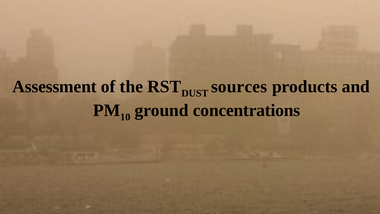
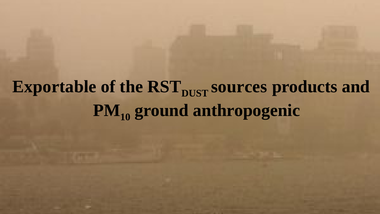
Assessment: Assessment -> Exportable
concentrations: concentrations -> anthropogenic
